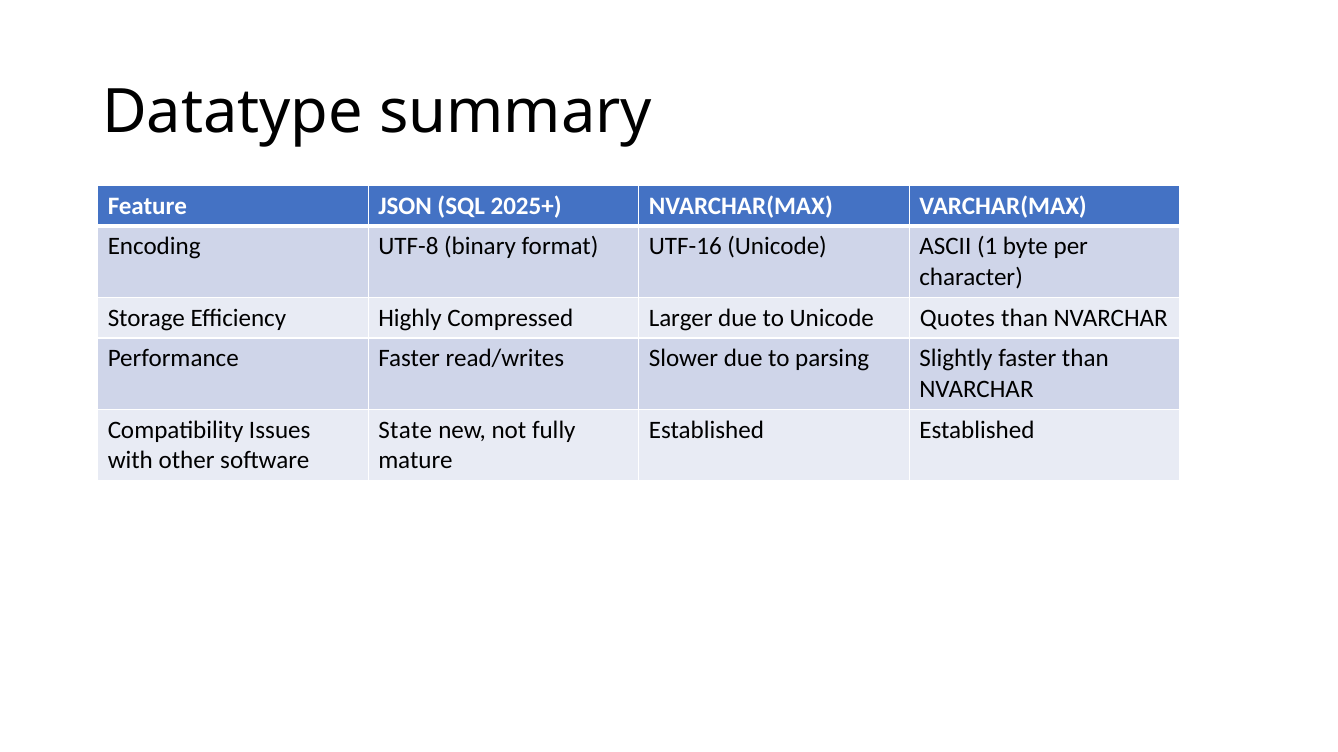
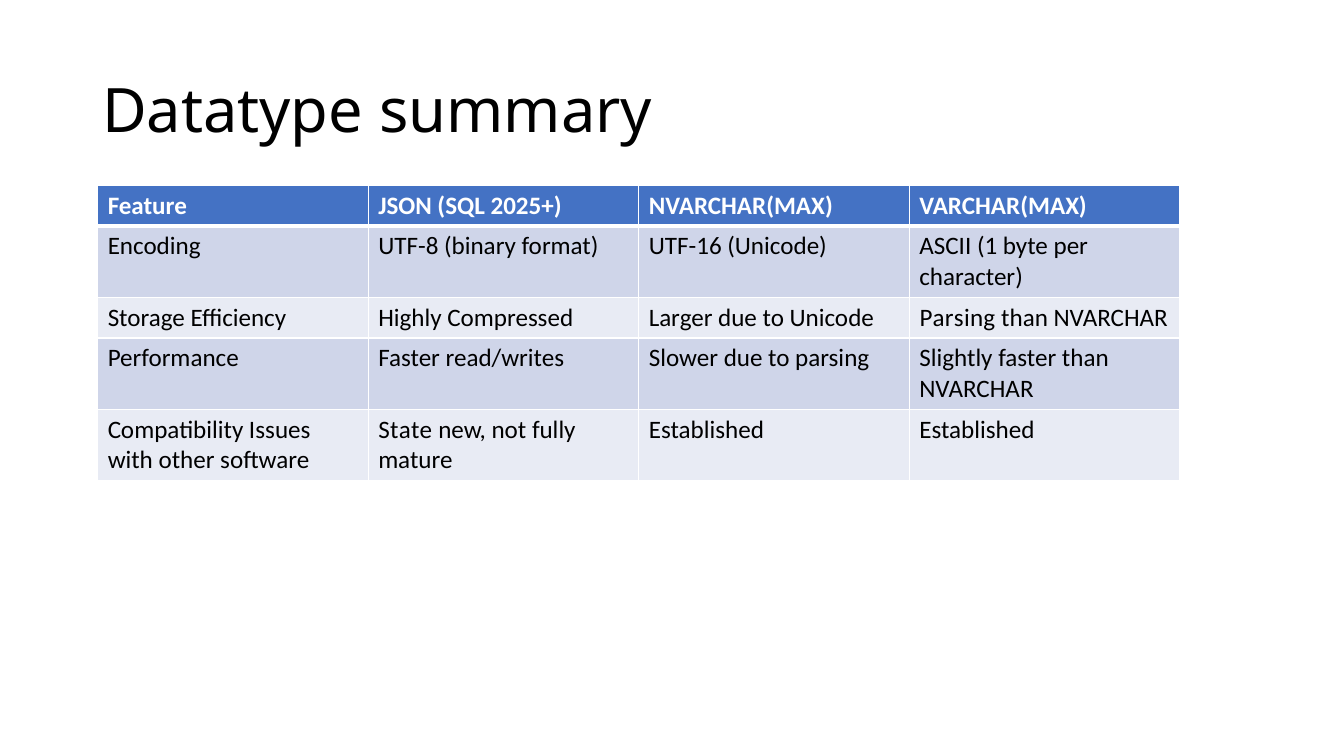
Unicode Quotes: Quotes -> Parsing
